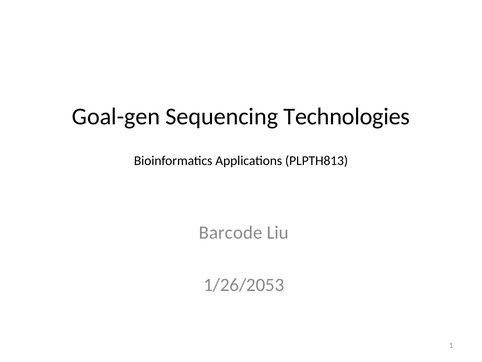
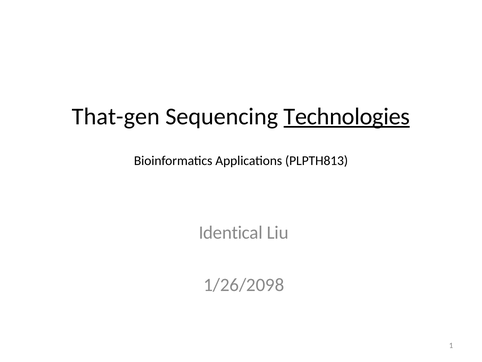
Goal-gen: Goal-gen -> That-gen
Technologies underline: none -> present
Barcode: Barcode -> Identical
1/26/2053: 1/26/2053 -> 1/26/2098
